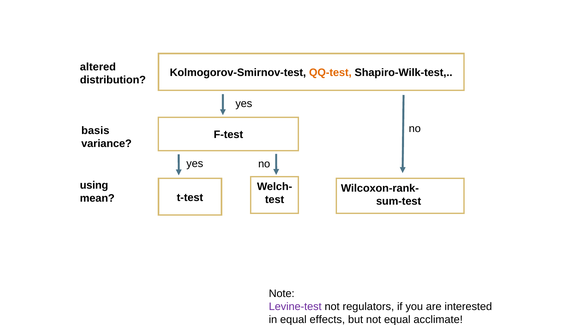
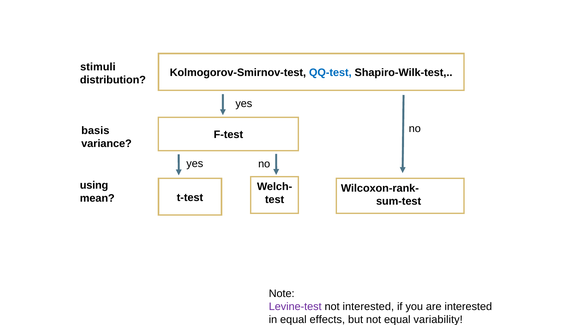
altered: altered -> stimuli
QQ-test colour: orange -> blue
not regulators: regulators -> interested
acclimate: acclimate -> variability
